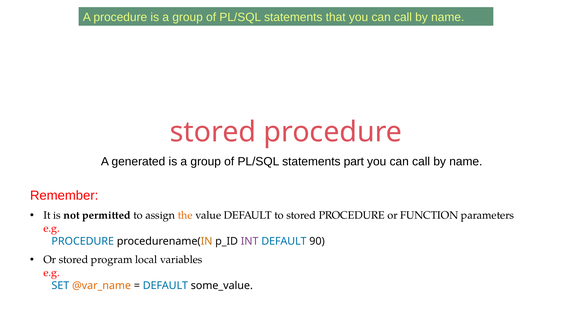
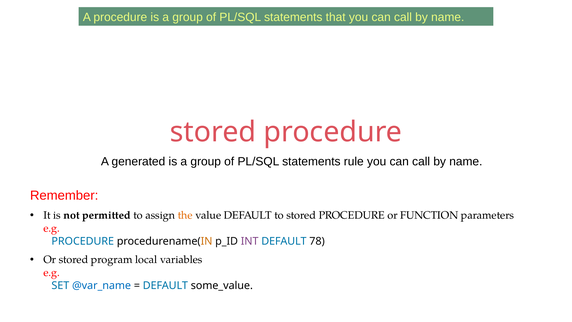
part: part -> rule
90: 90 -> 78
@var_name colour: orange -> blue
